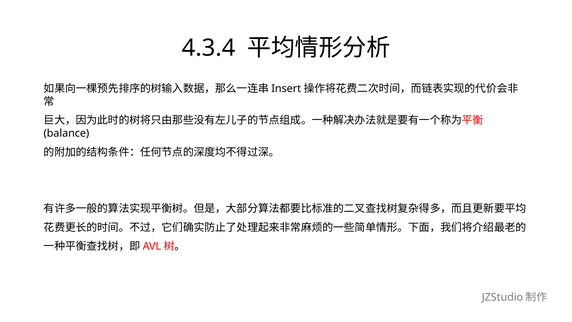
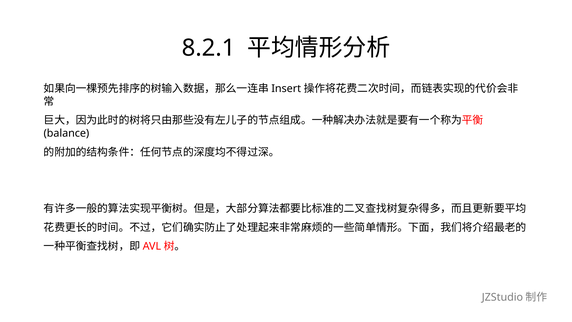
4.3.4: 4.3.4 -> 8.2.1
